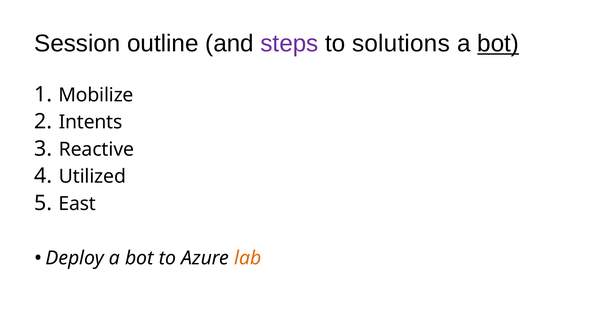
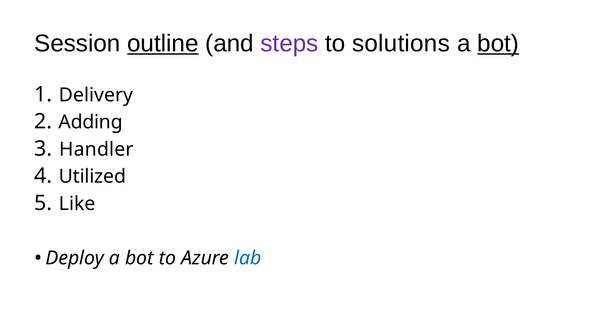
outline underline: none -> present
Mobilize: Mobilize -> Delivery
Intents: Intents -> Adding
Reactive: Reactive -> Handler
East: East -> Like
lab colour: orange -> blue
